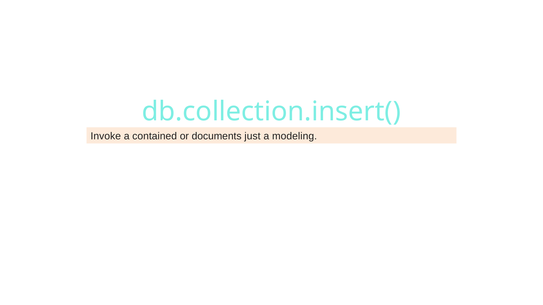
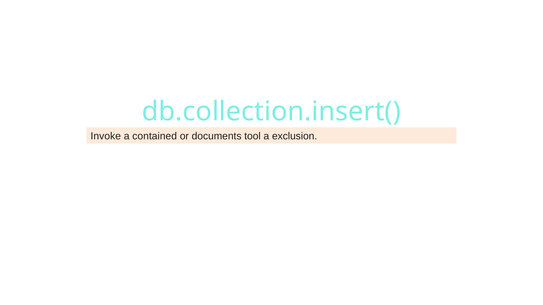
just: just -> tool
modeling: modeling -> exclusion
